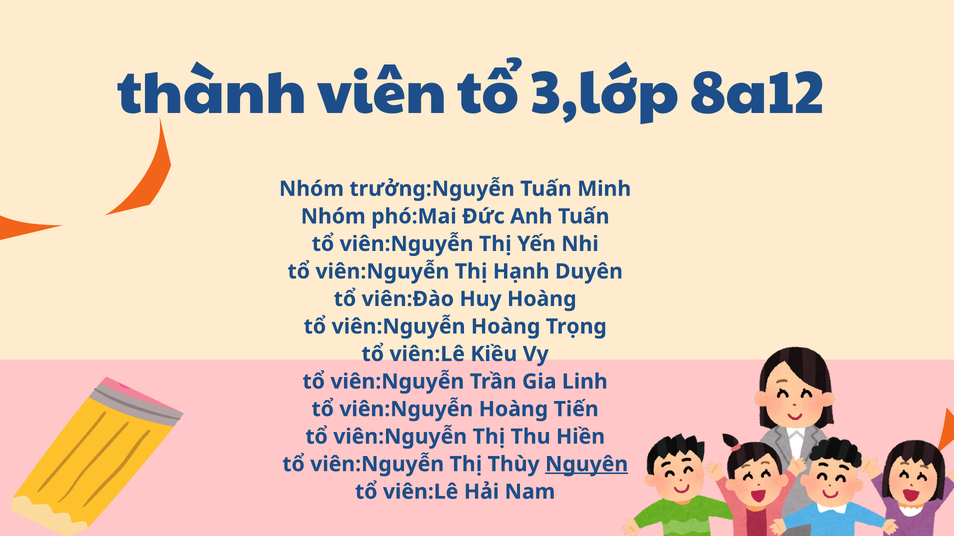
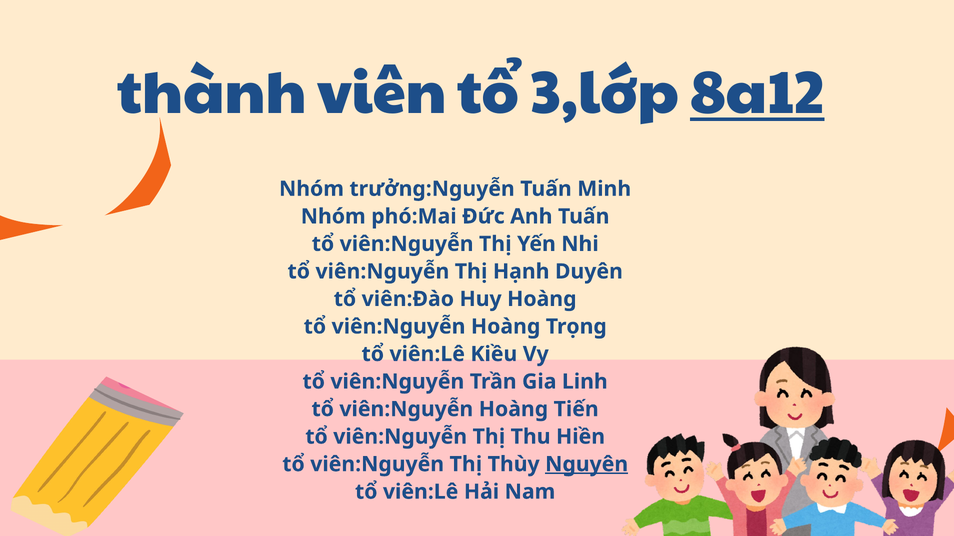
8a12 underline: none -> present
